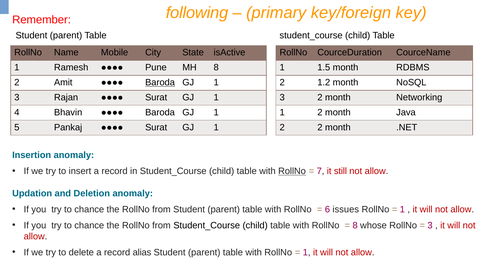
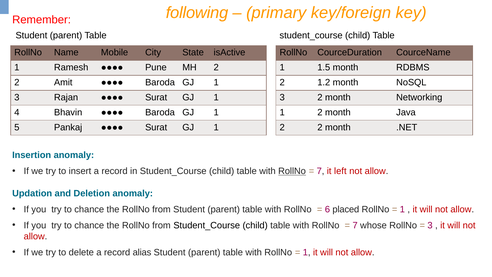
MH 8: 8 -> 2
Baroda at (160, 82) underline: present -> none
still: still -> left
issues: issues -> placed
8 at (355, 225): 8 -> 7
